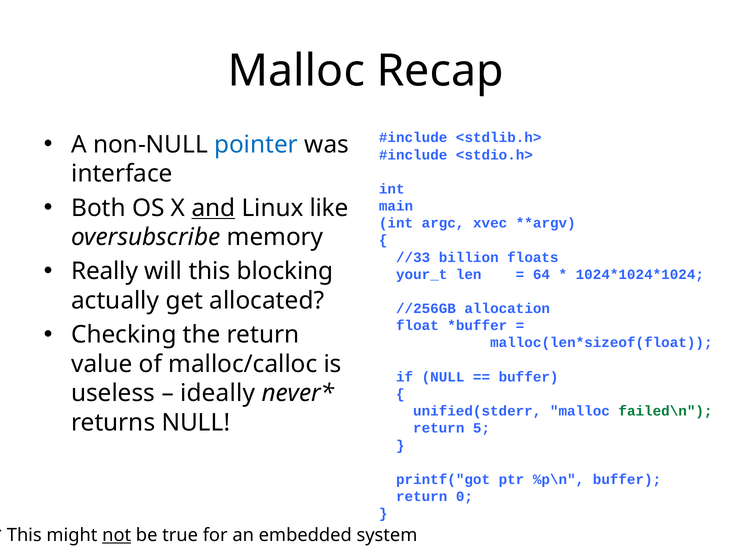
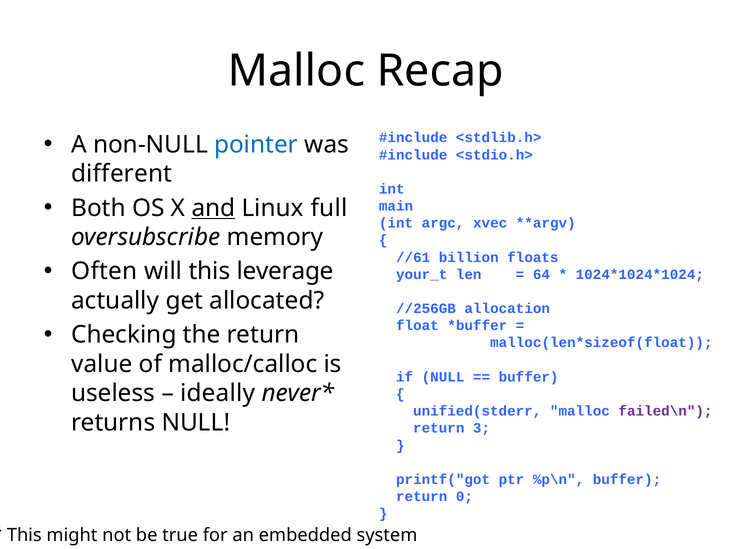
interface: interface -> different
like: like -> full
//33: //33 -> //61
Really: Really -> Often
blocking: blocking -> leverage
failed\n colour: green -> purple
5: 5 -> 3
not underline: present -> none
